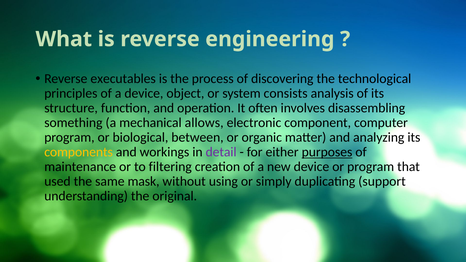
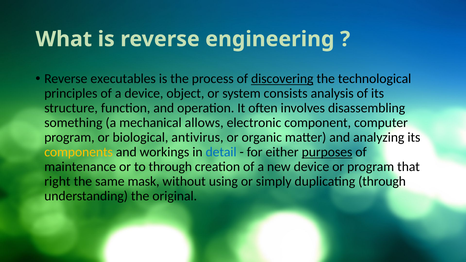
discovering underline: none -> present
between: between -> antivirus
detail colour: purple -> blue
to filtering: filtering -> through
used: used -> right
duplicating support: support -> through
